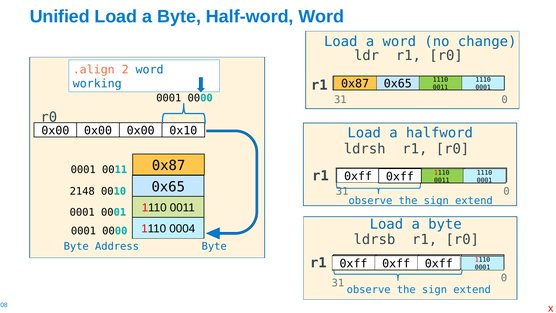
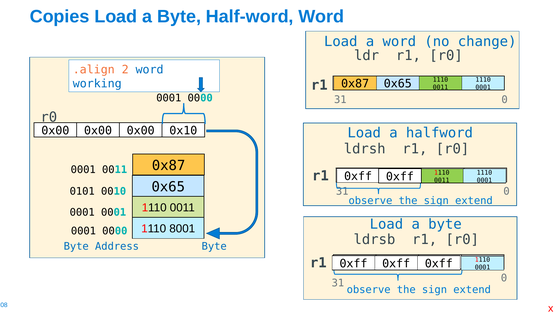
Unified: Unified -> Copies
2148: 2148 -> 0101
0004: 0004 -> 8001
